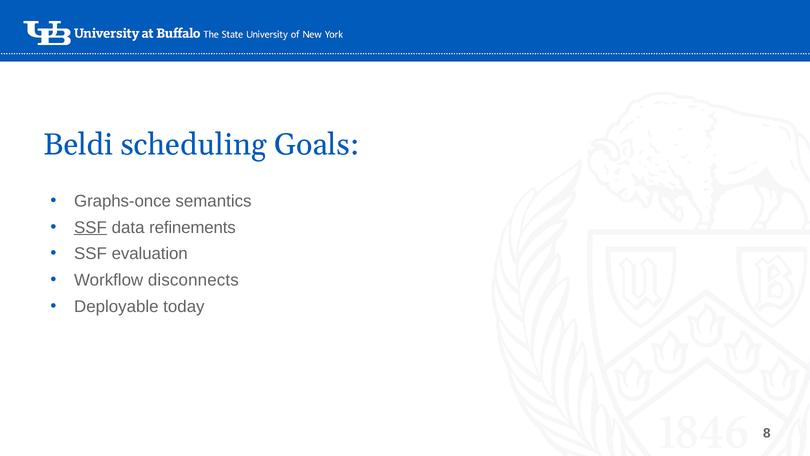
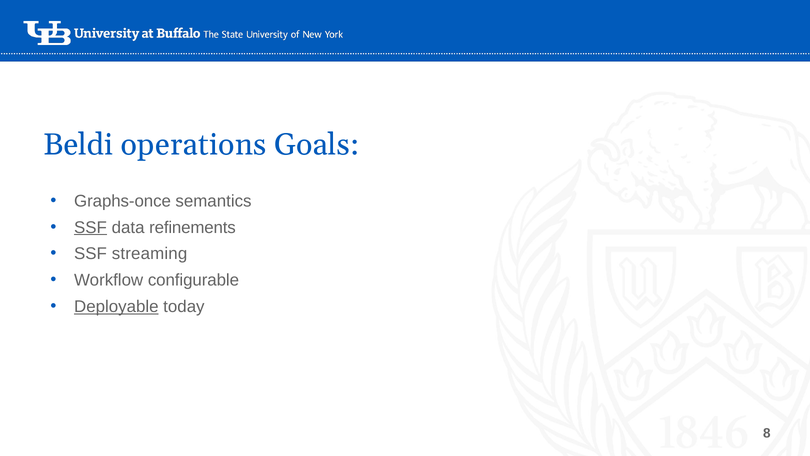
scheduling: scheduling -> operations
evaluation: evaluation -> streaming
disconnects: disconnects -> configurable
Deployable underline: none -> present
